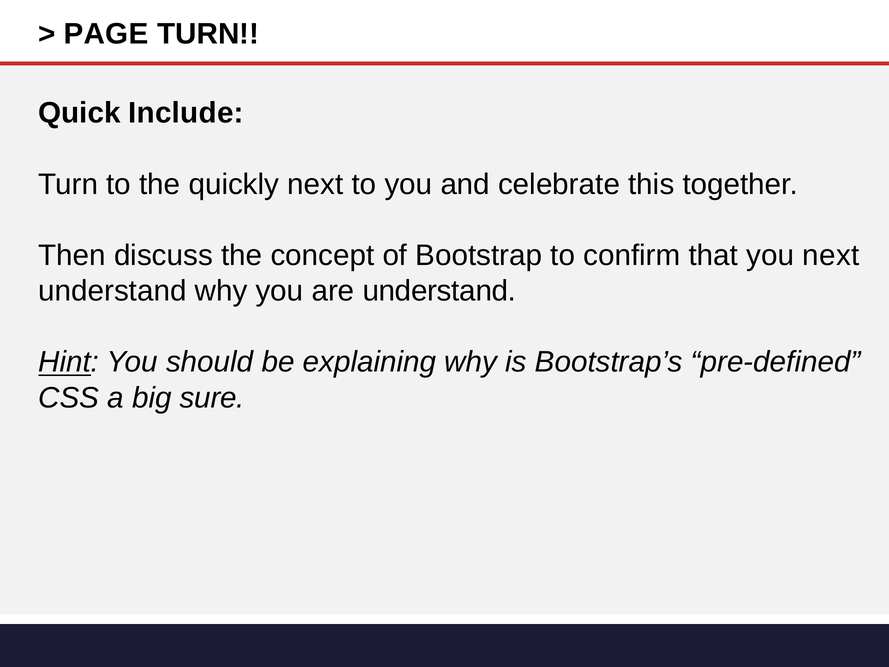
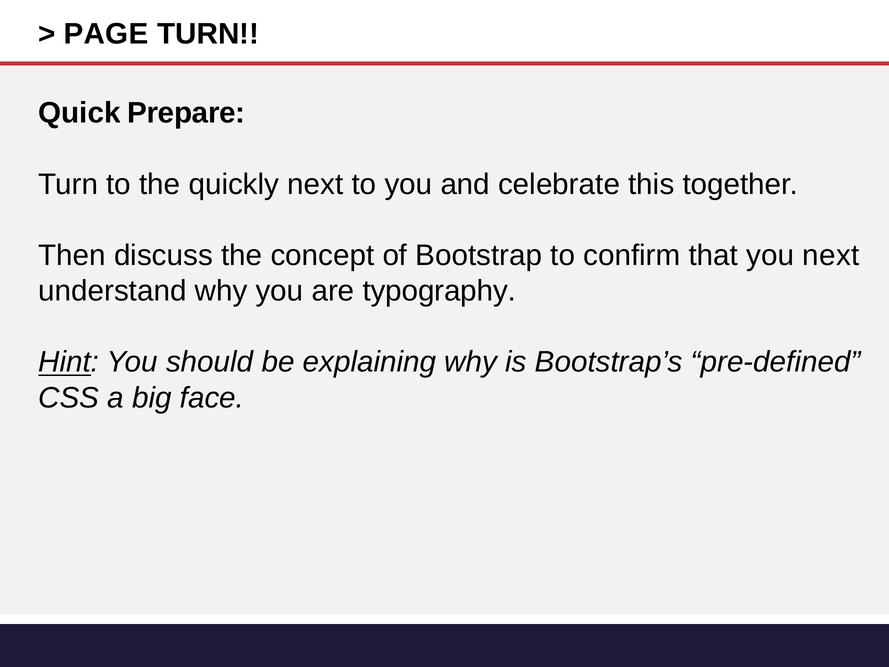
Include: Include -> Prepare
are understand: understand -> typography
sure: sure -> face
